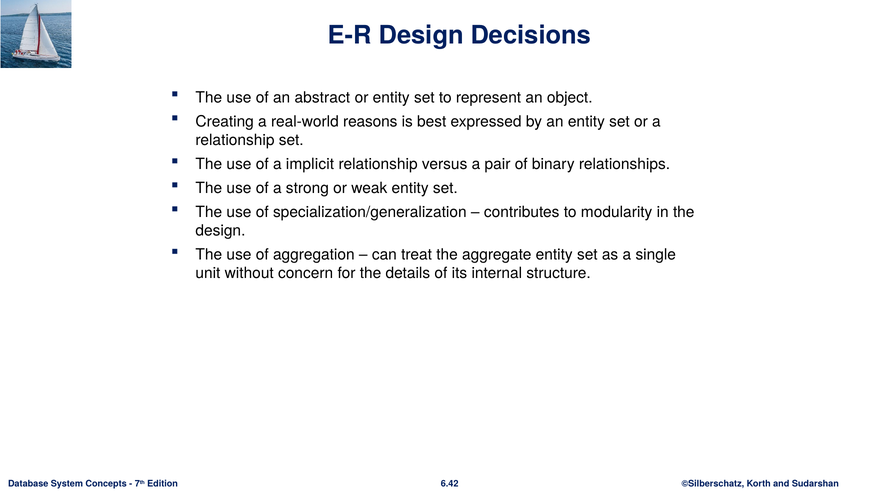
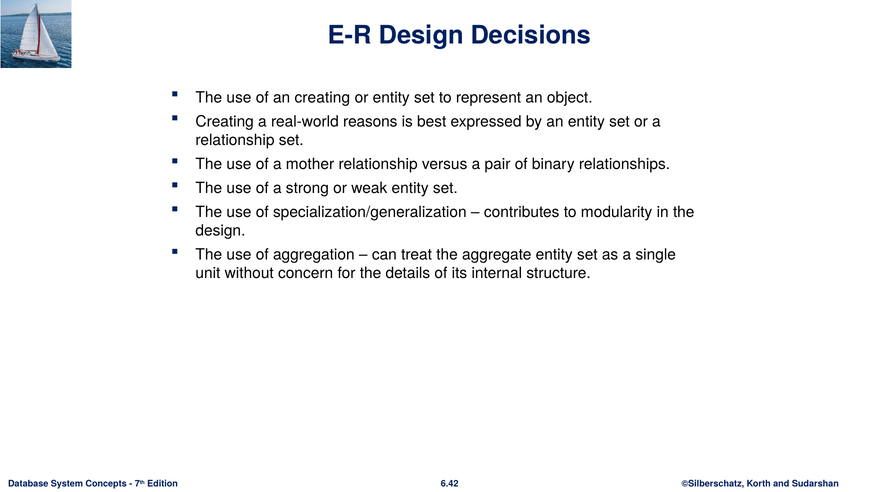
an abstract: abstract -> creating
implicit: implicit -> mother
